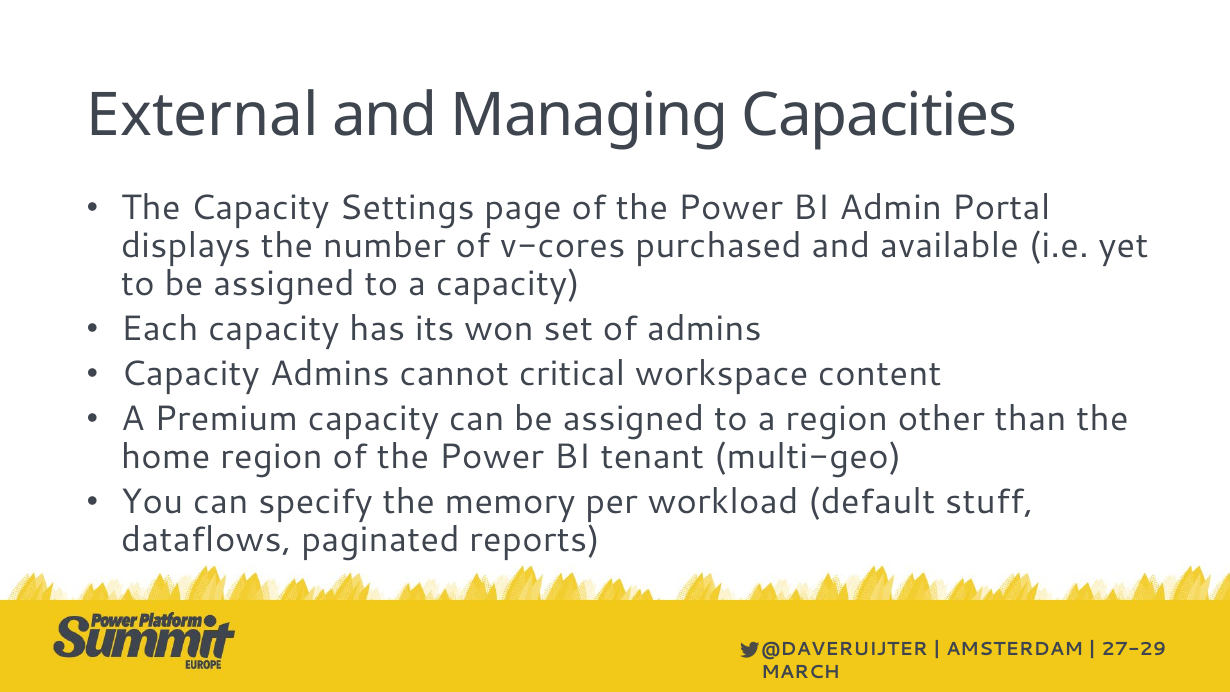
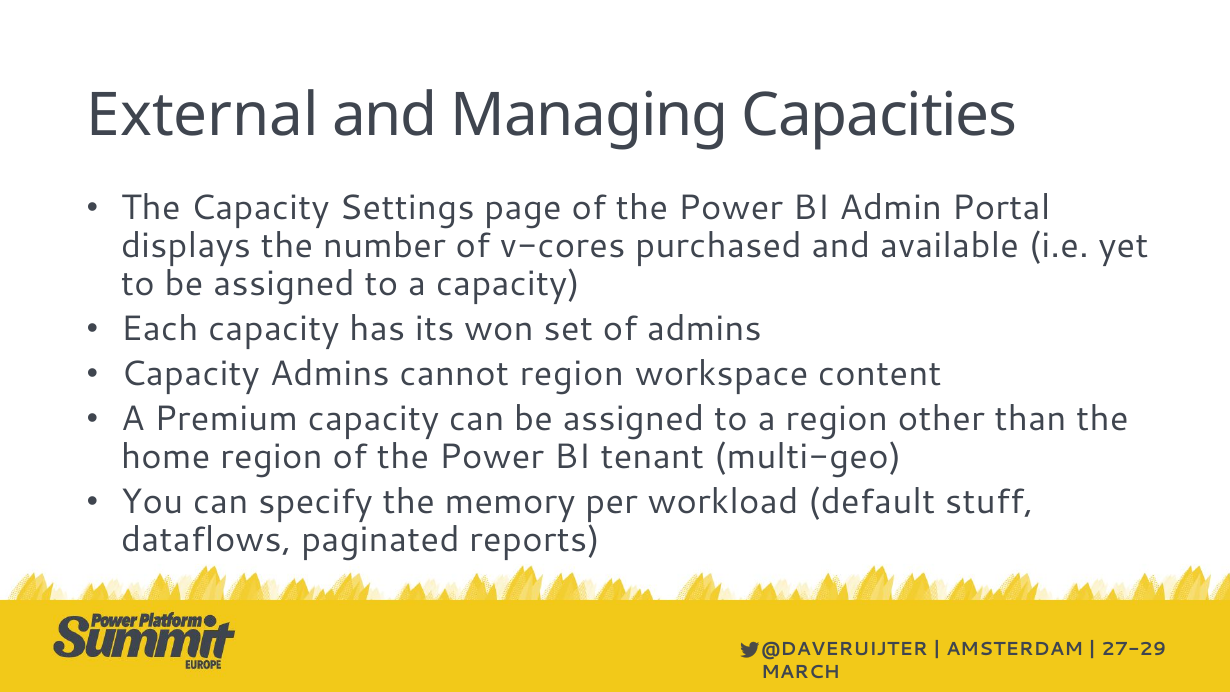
cannot critical: critical -> region
